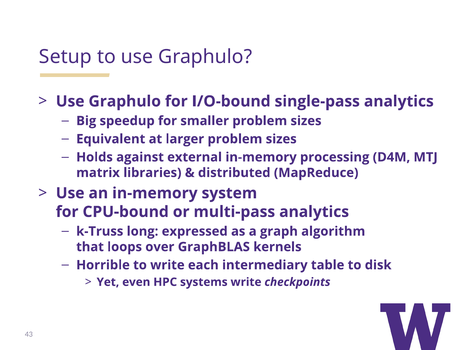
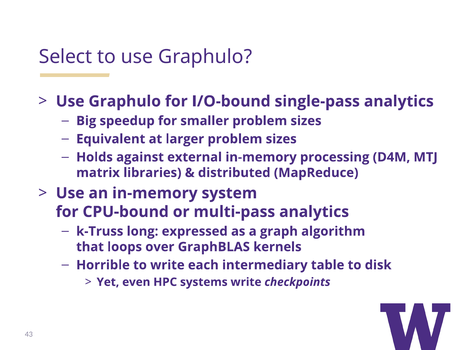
Setup: Setup -> Select
